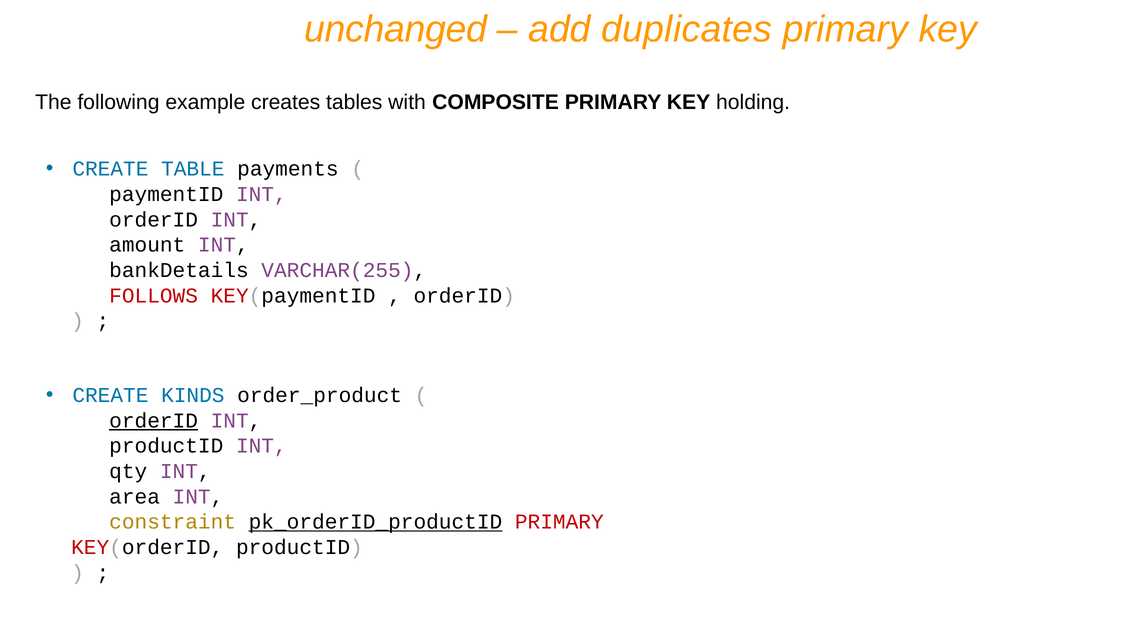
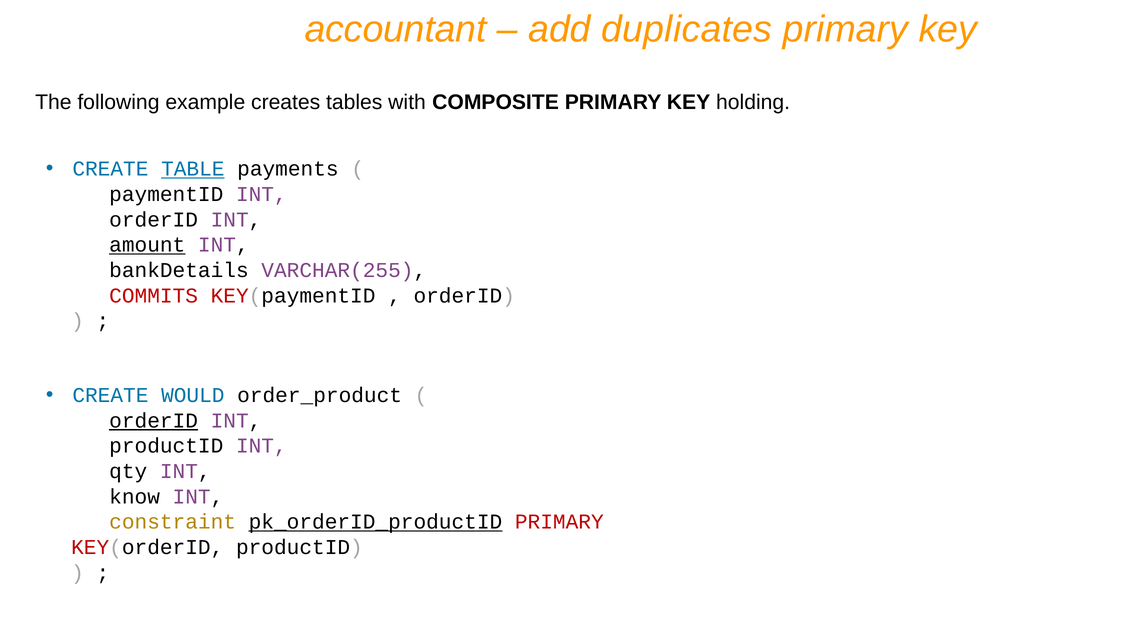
unchanged: unchanged -> accountant
TABLE underline: none -> present
amount underline: none -> present
FOLLOWS: FOLLOWS -> COMMITS
KINDS: KINDS -> WOULD
area: area -> know
